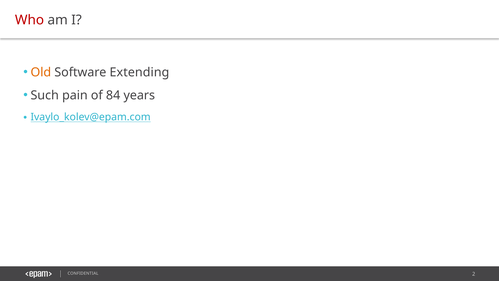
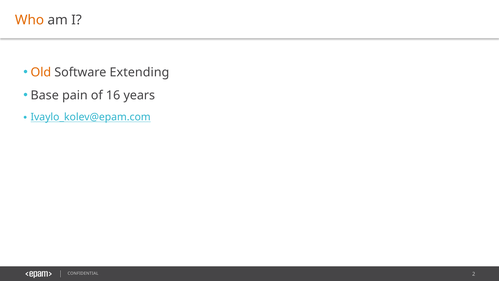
Who colour: red -> orange
Such: Such -> Base
84: 84 -> 16
